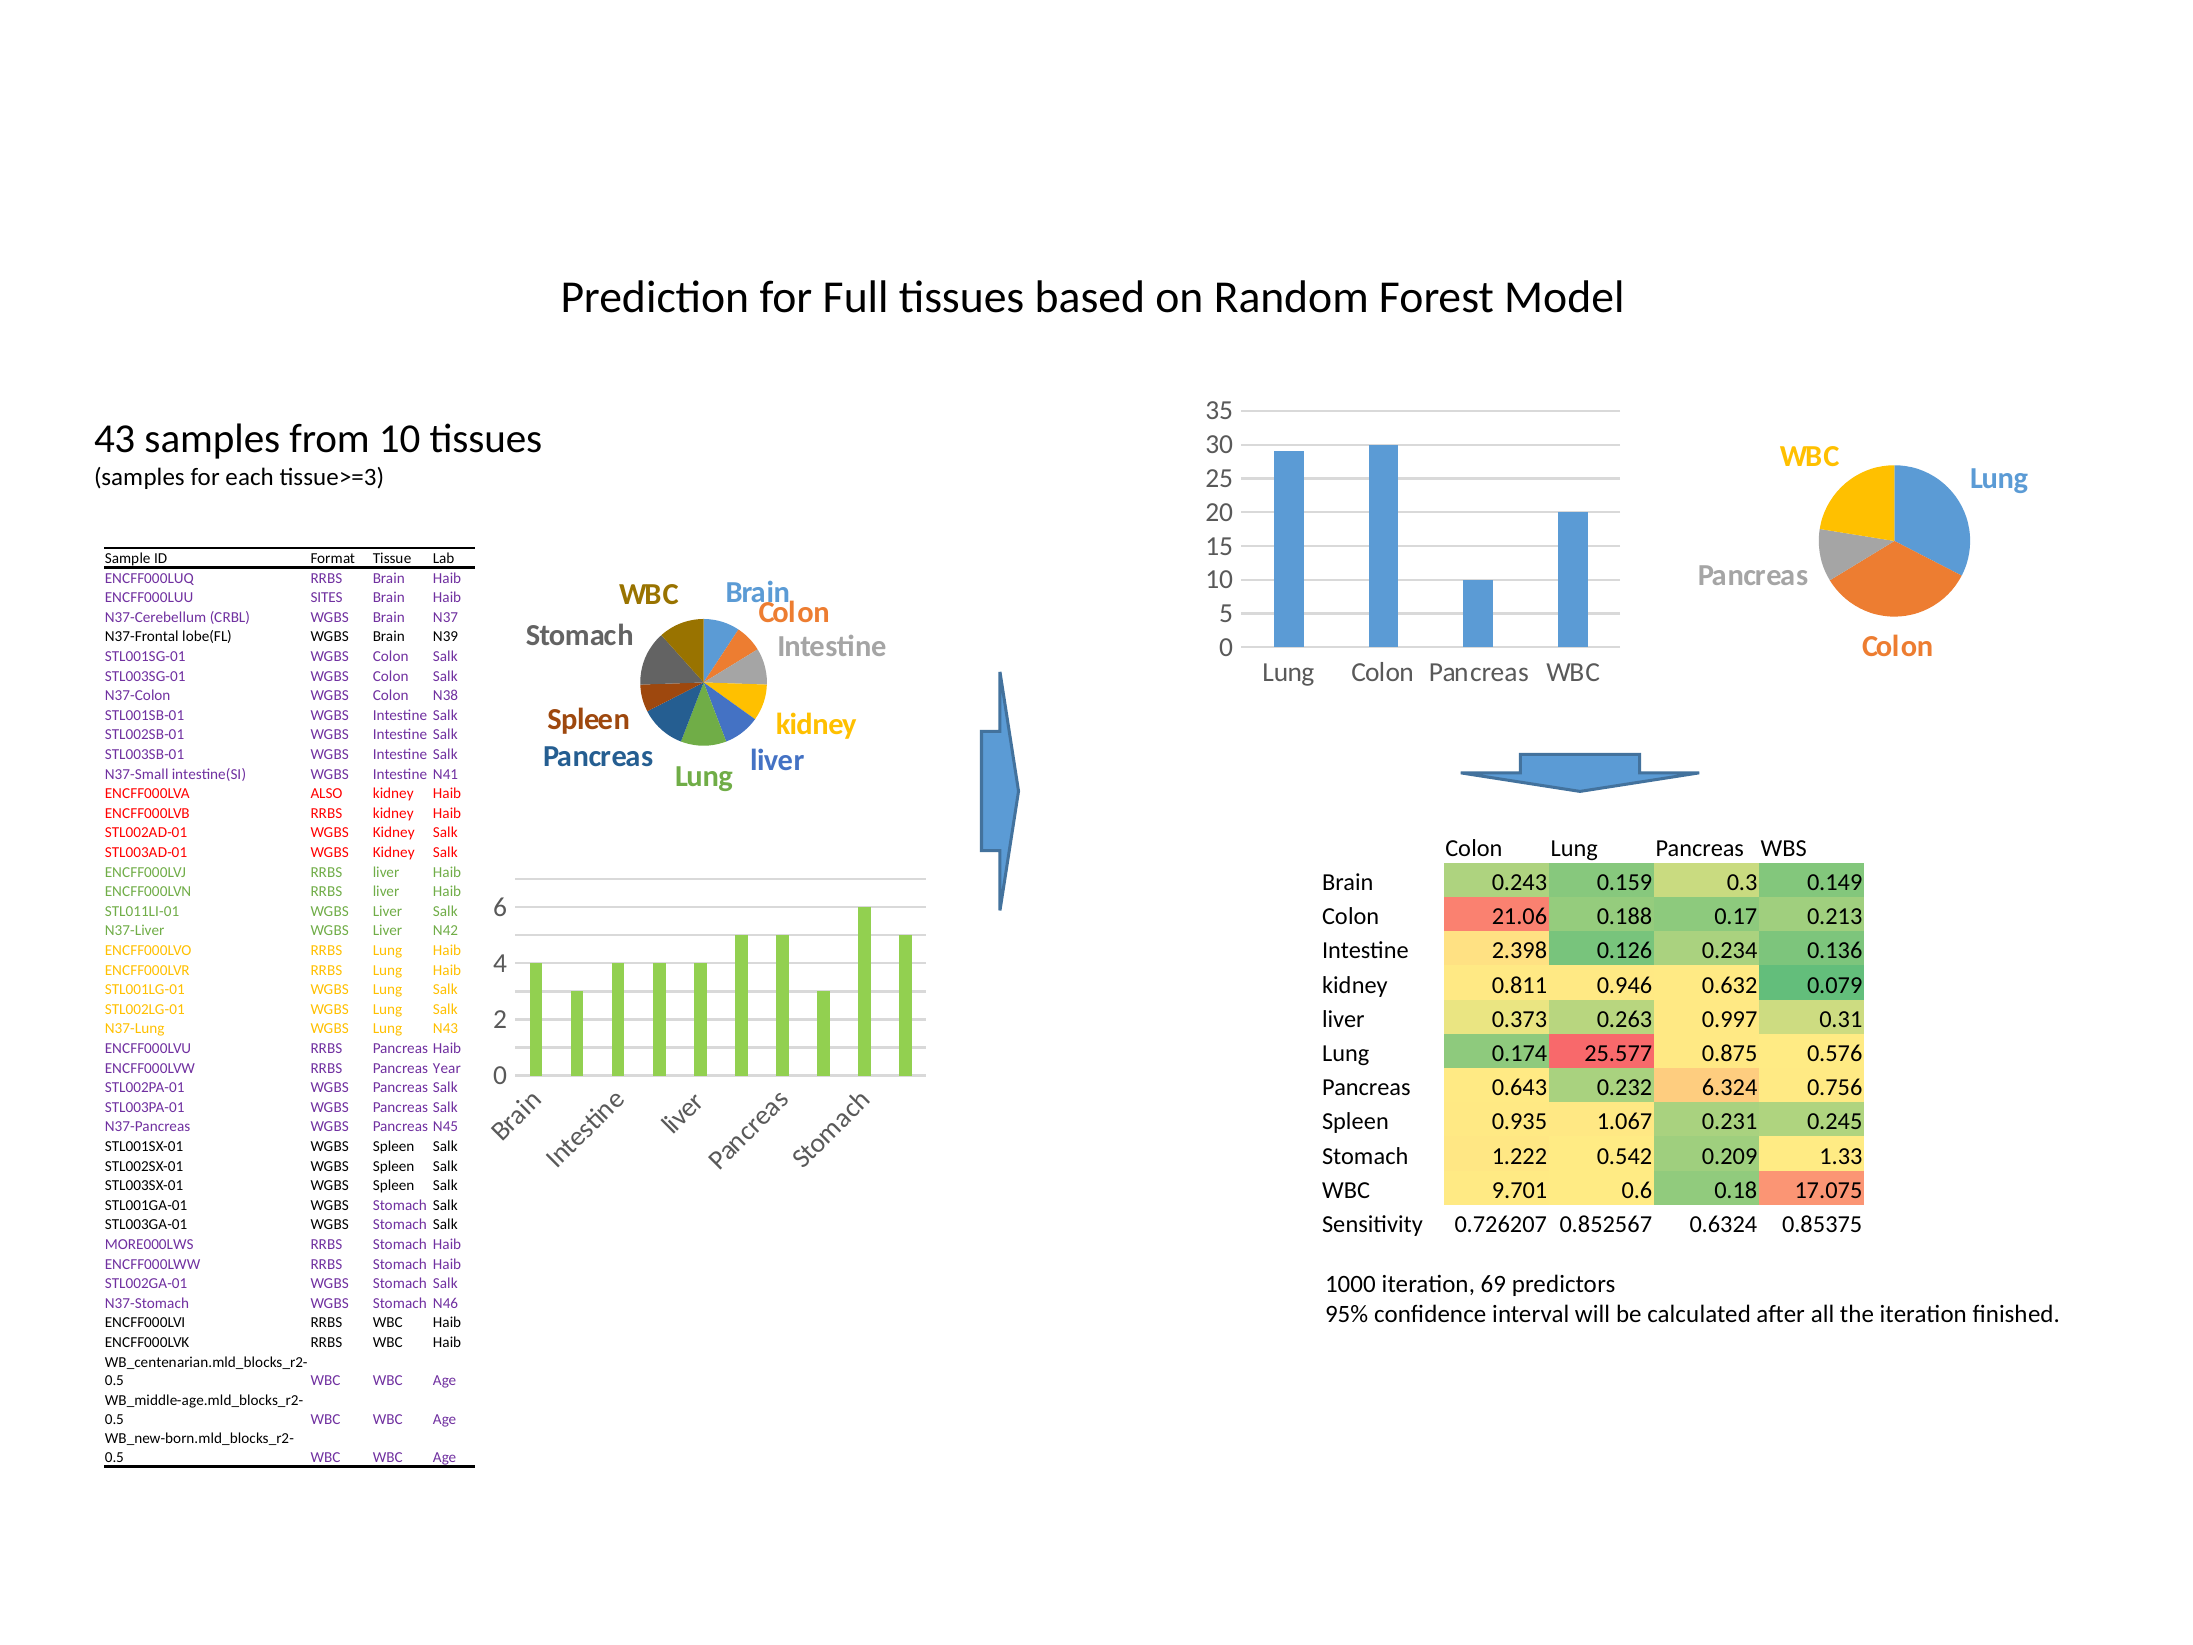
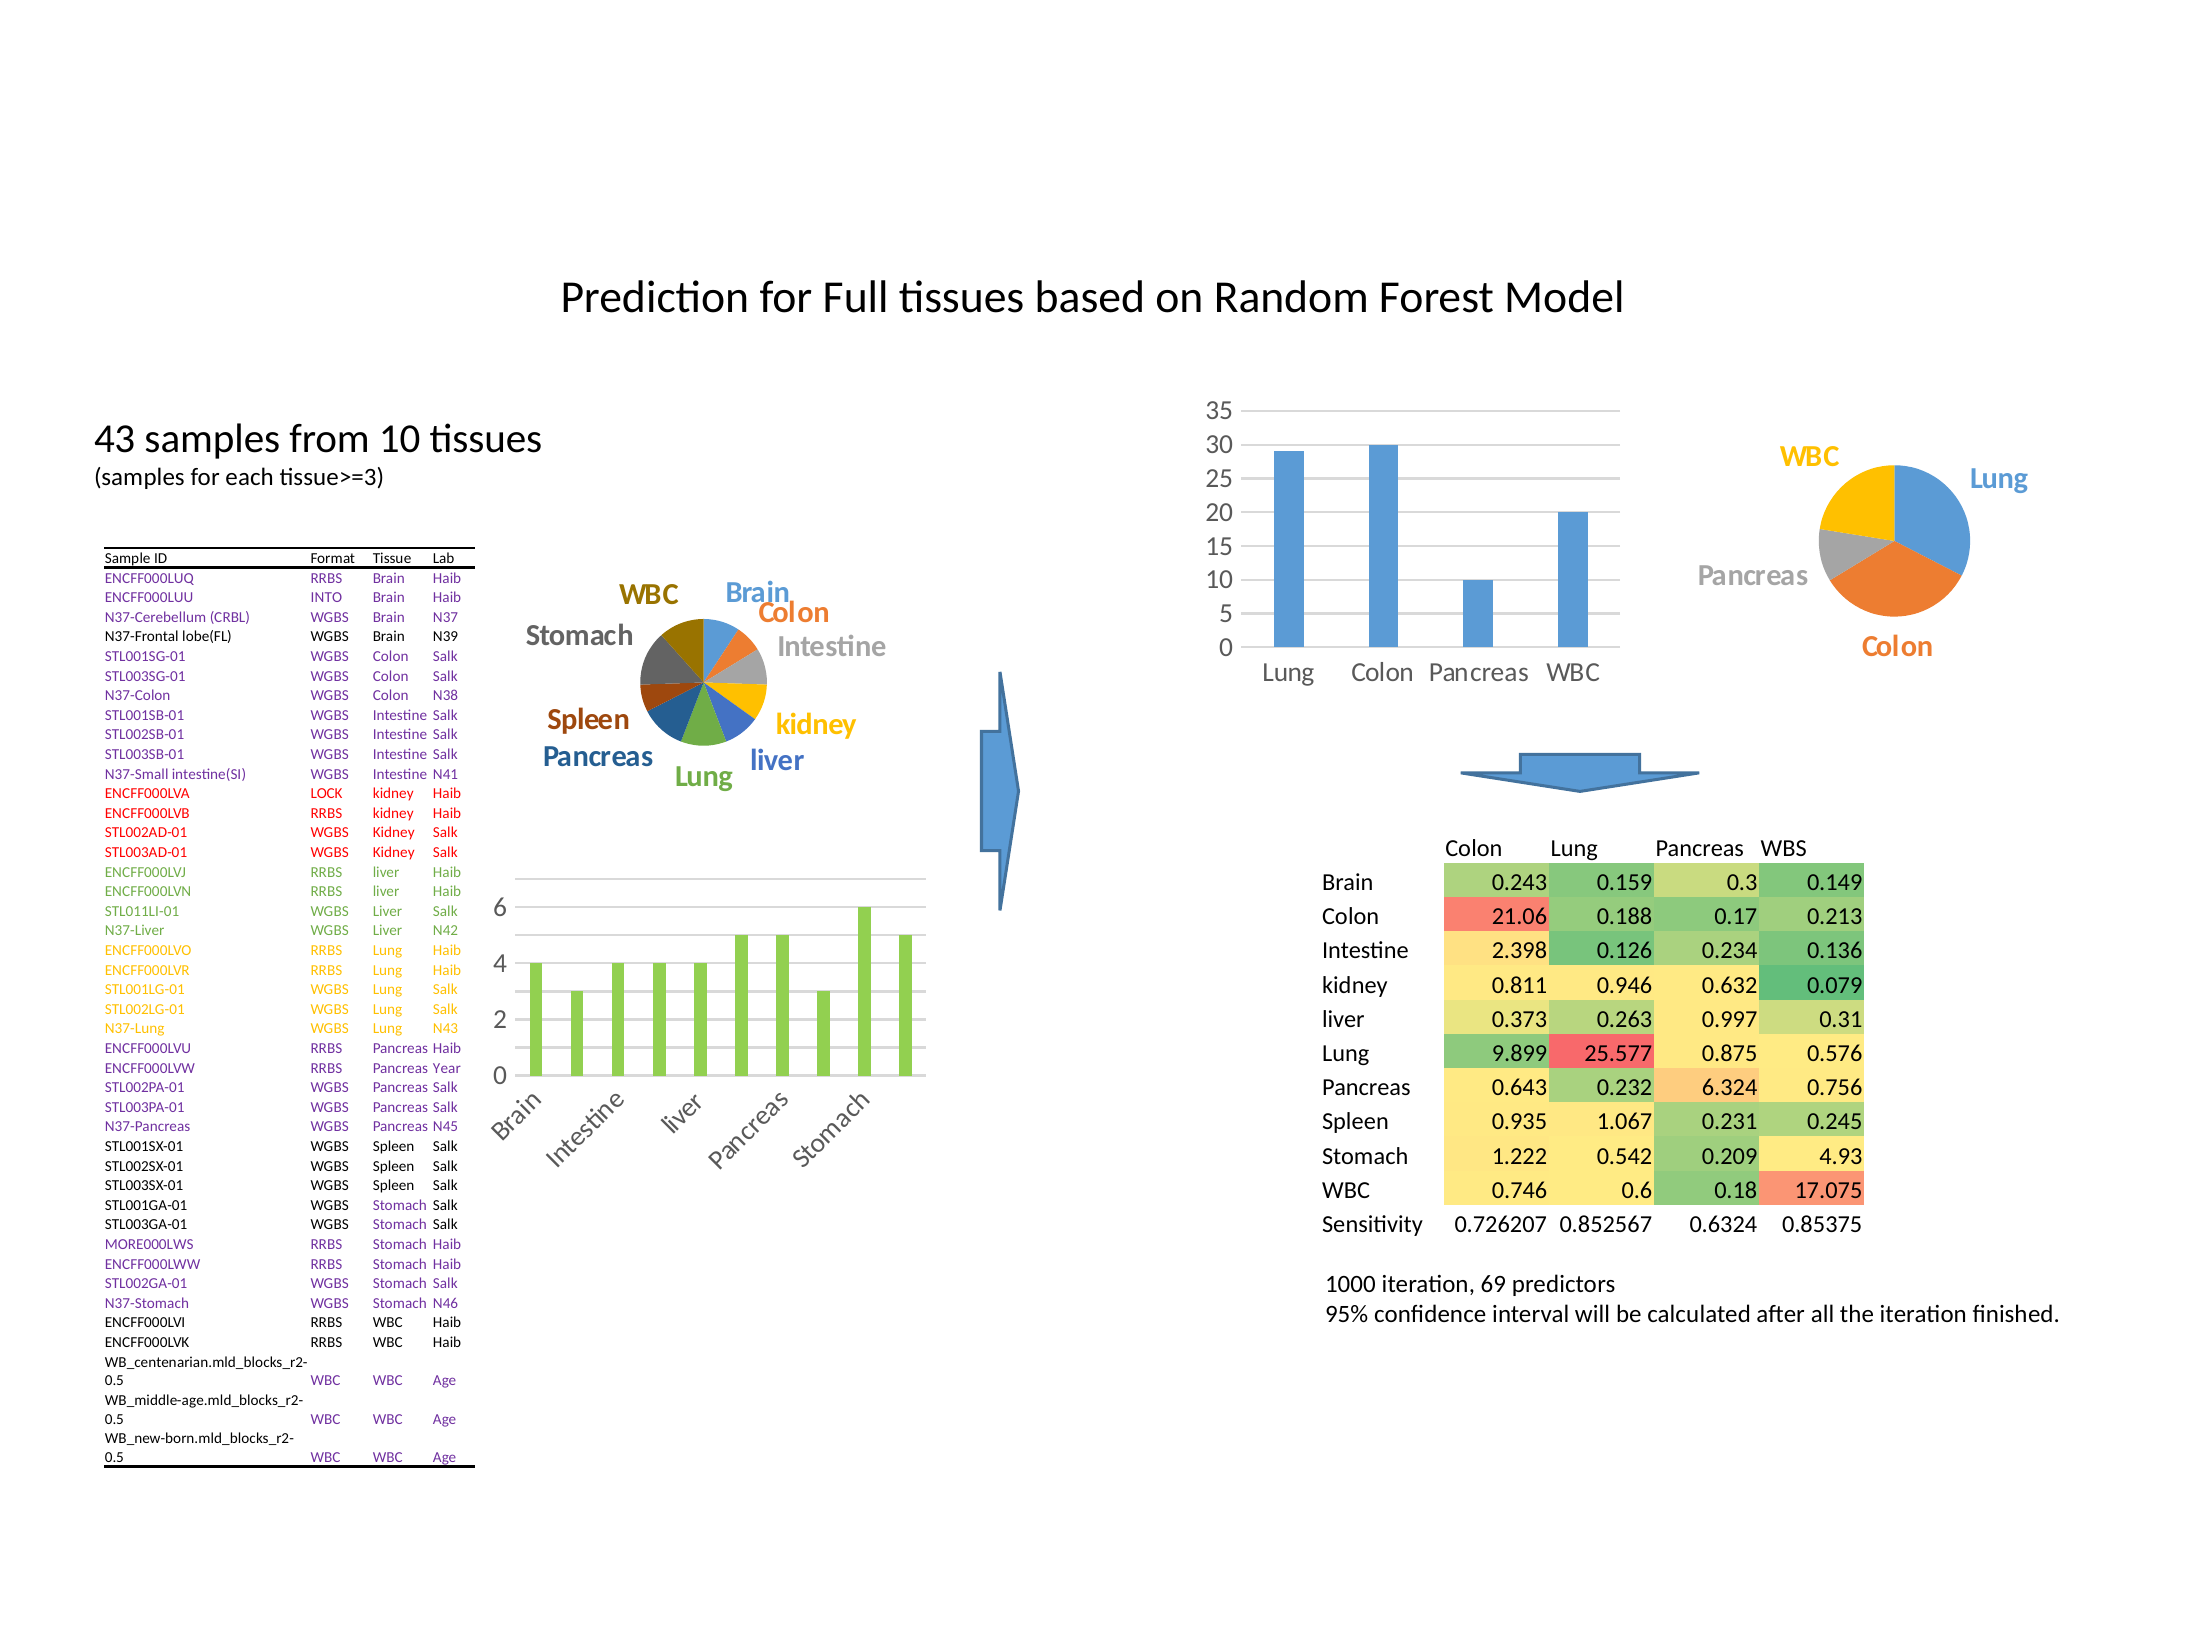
SITES: SITES -> INTO
ALSO: ALSO -> LOCK
0.174: 0.174 -> 9.899
1.33: 1.33 -> 4.93
9.701: 9.701 -> 0.746
